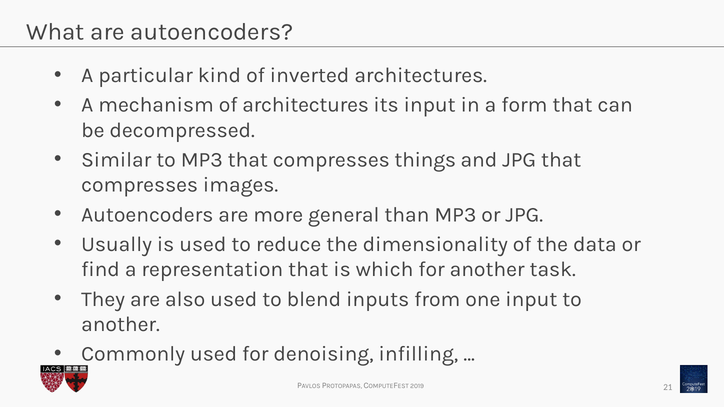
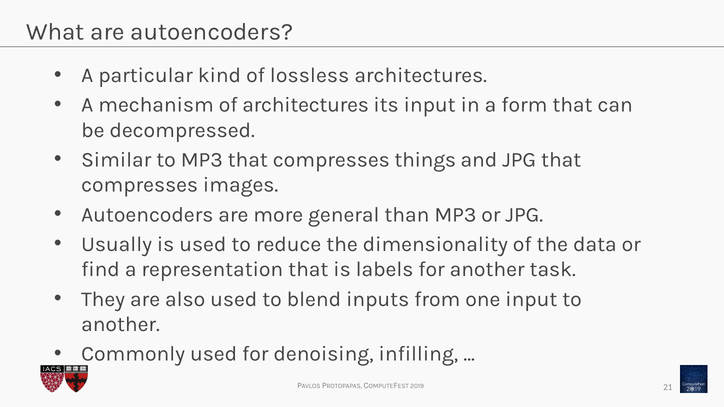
inverted: inverted -> lossless
which: which -> labels
